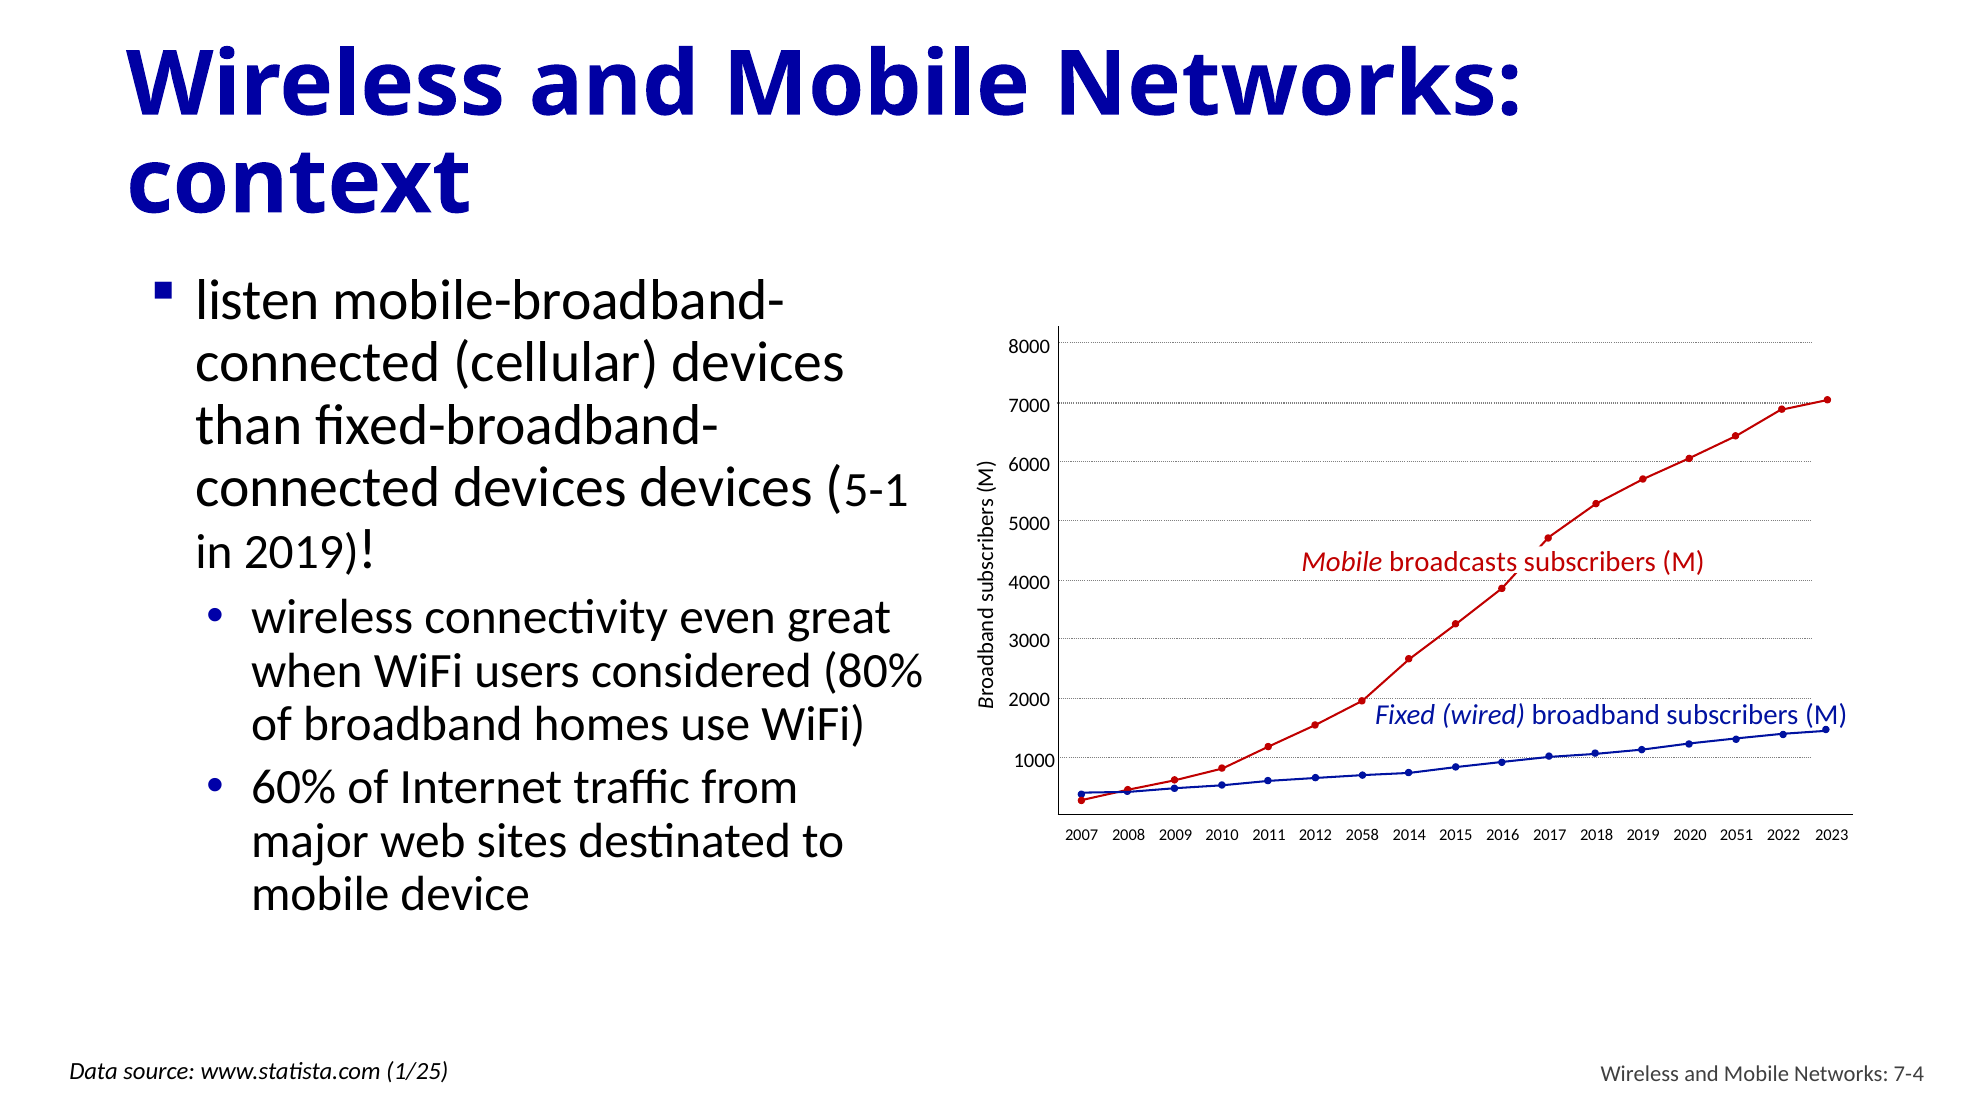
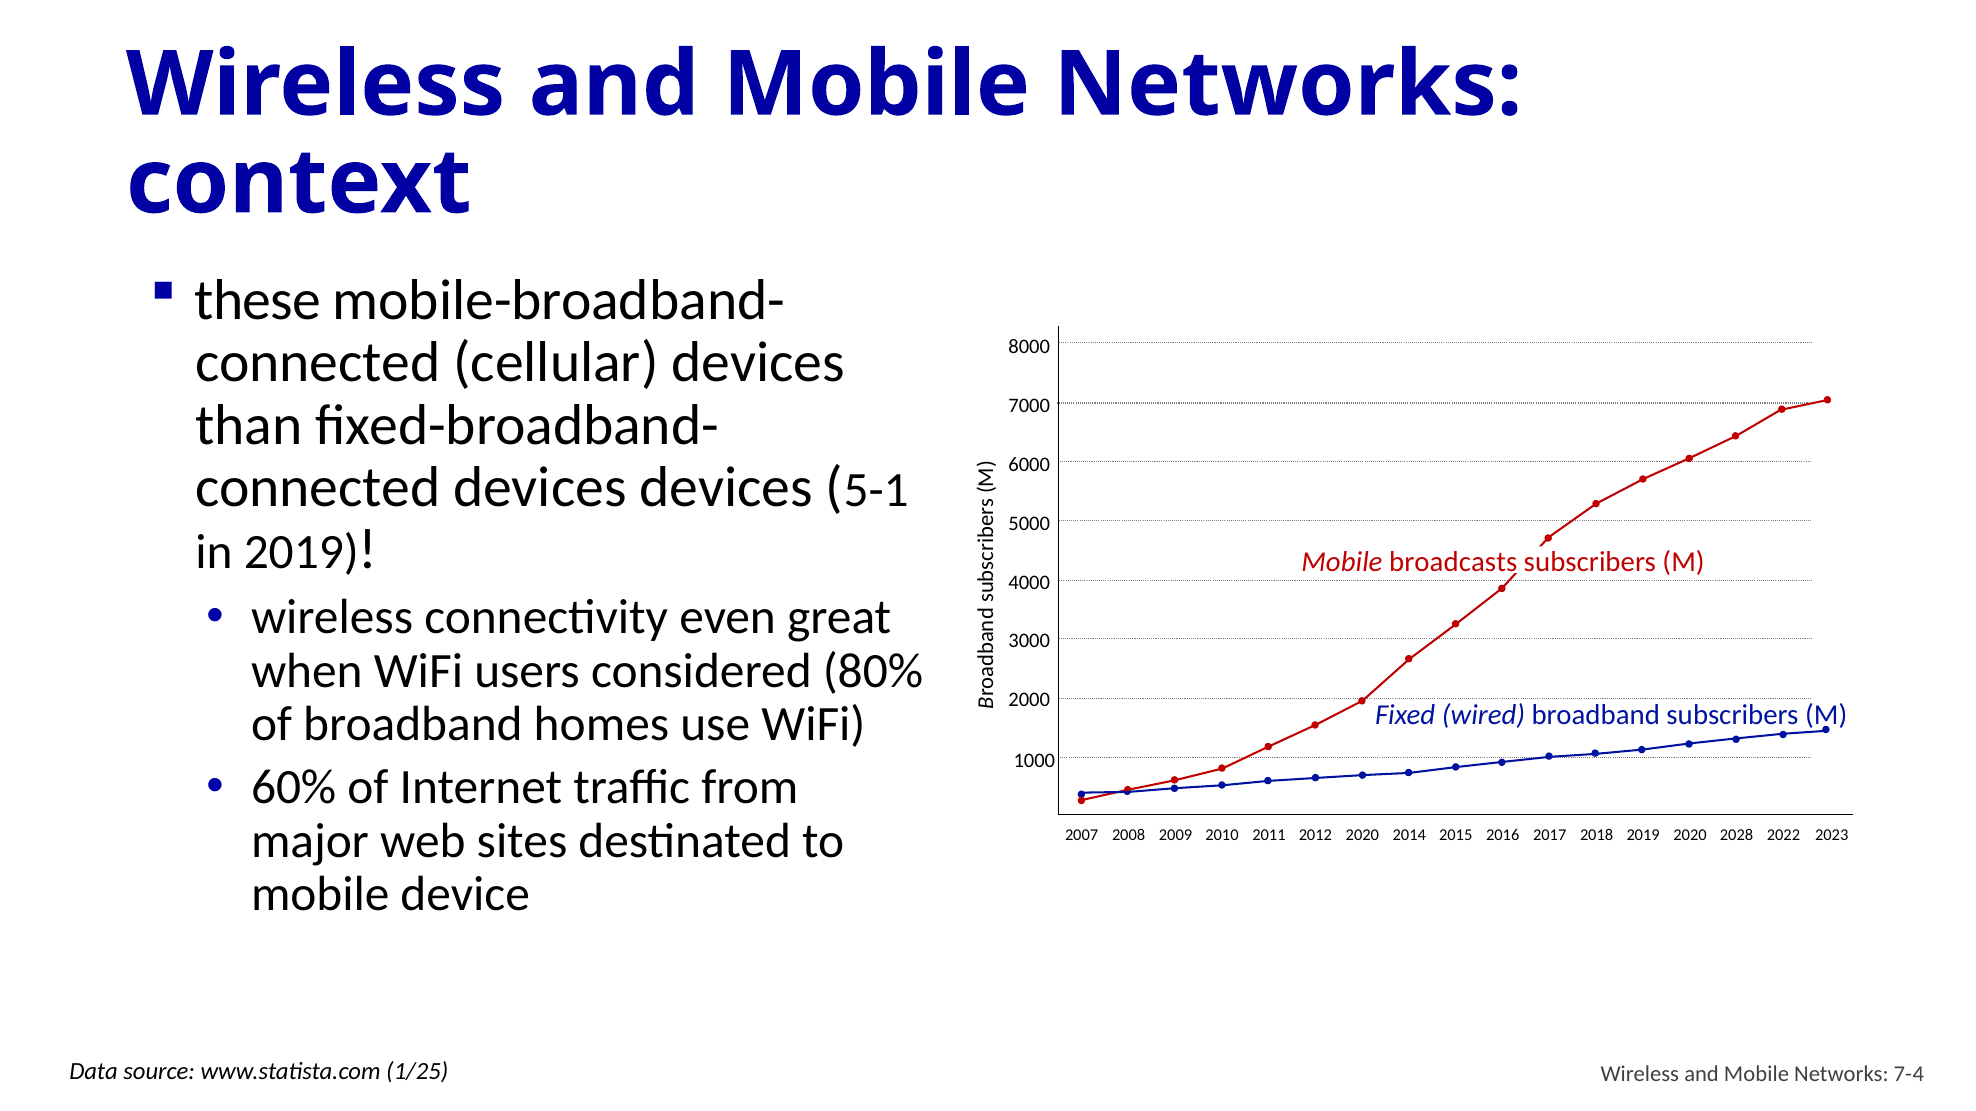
listen: listen -> these
2012 2058: 2058 -> 2020
2051: 2051 -> 2028
